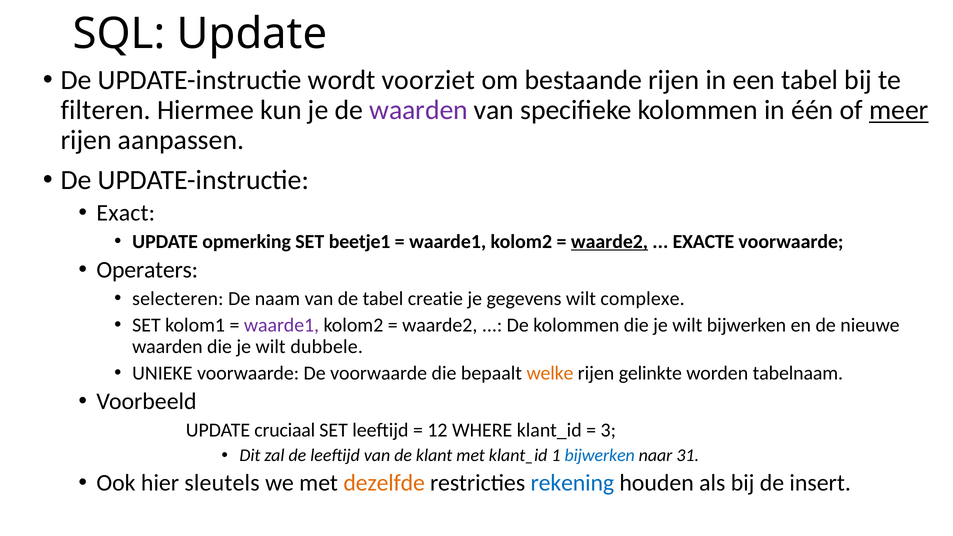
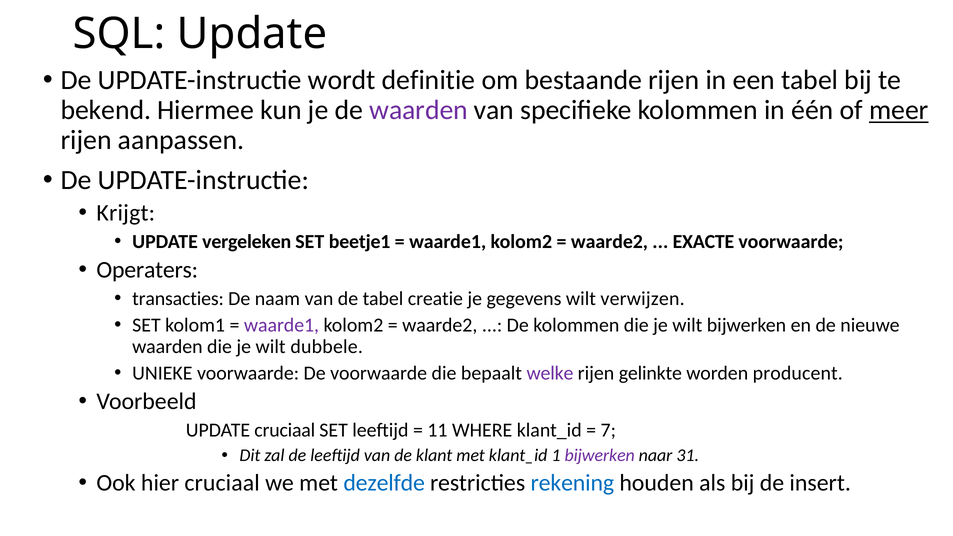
voorziet: voorziet -> definitie
filteren: filteren -> bekend
Exact: Exact -> Krijgt
opmerking: opmerking -> vergeleken
waarde2 at (609, 242) underline: present -> none
selecteren: selecteren -> transacties
complexe: complexe -> verwijzen
welke colour: orange -> purple
tabelnaam: tabelnaam -> producent
12: 12 -> 11
3: 3 -> 7
bijwerken at (600, 455) colour: blue -> purple
hier sleutels: sleutels -> cruciaal
dezelfde colour: orange -> blue
